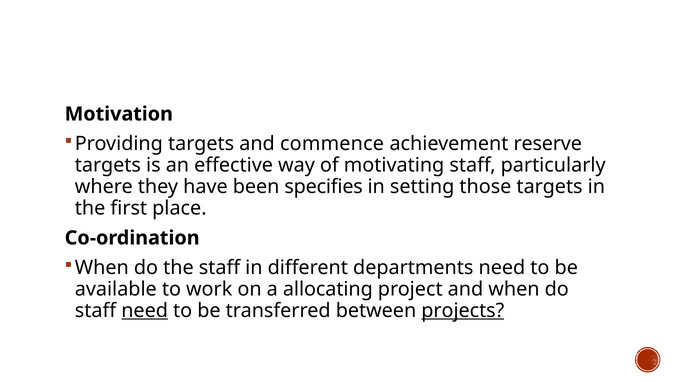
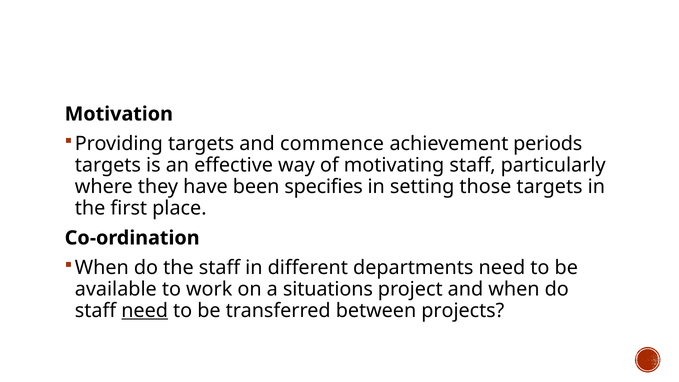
reserve: reserve -> periods
allocating: allocating -> situations
projects underline: present -> none
